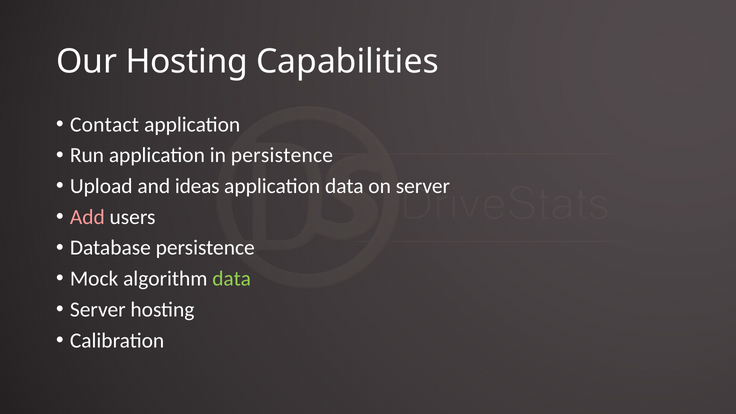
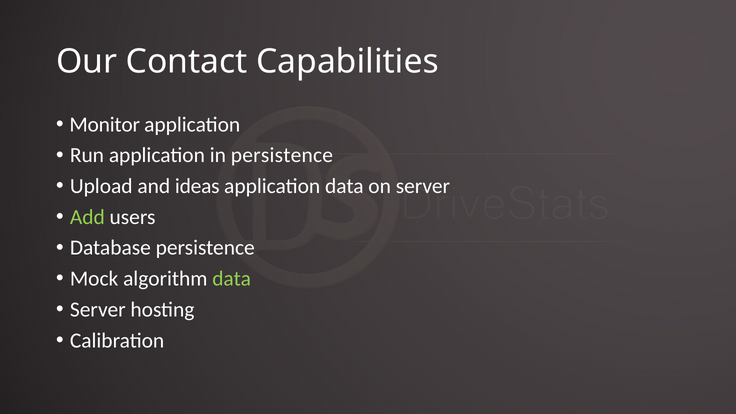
Our Hosting: Hosting -> Contact
Contact: Contact -> Monitor
Add colour: pink -> light green
